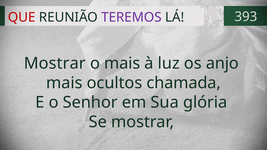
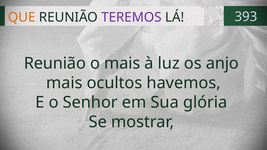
QUE colour: red -> orange
Mostrar at (55, 63): Mostrar -> Reunião
chamada: chamada -> havemos
